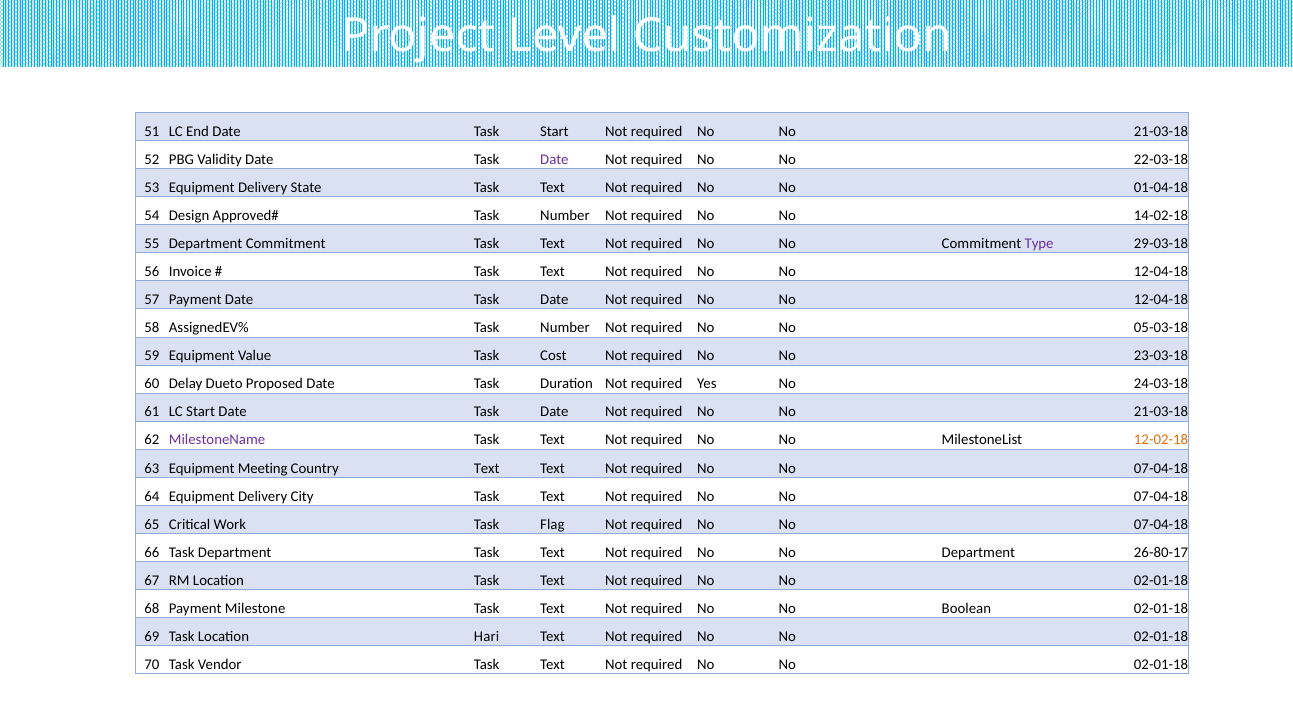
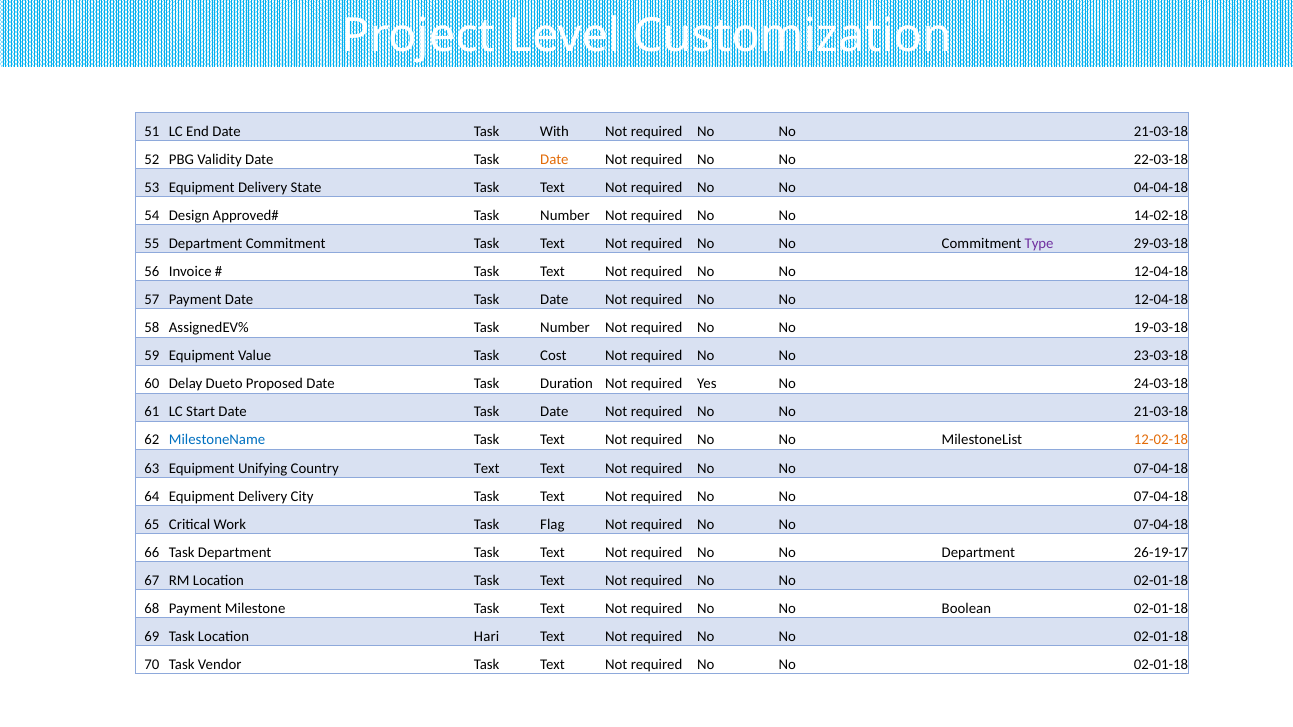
Task Start: Start -> With
Date at (554, 160) colour: purple -> orange
01-04-18: 01-04-18 -> 04-04-18
05-03-18: 05-03-18 -> 19-03-18
MilestoneName colour: purple -> blue
Meeting: Meeting -> Unifying
26-80-17: 26-80-17 -> 26-19-17
